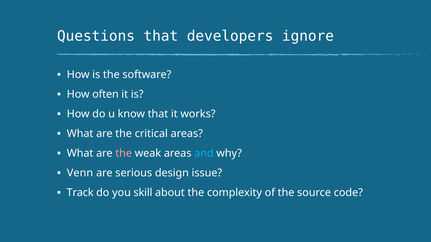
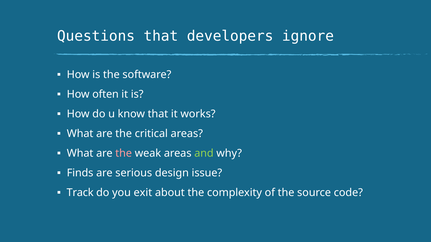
and colour: light blue -> light green
Venn: Venn -> Finds
skill: skill -> exit
